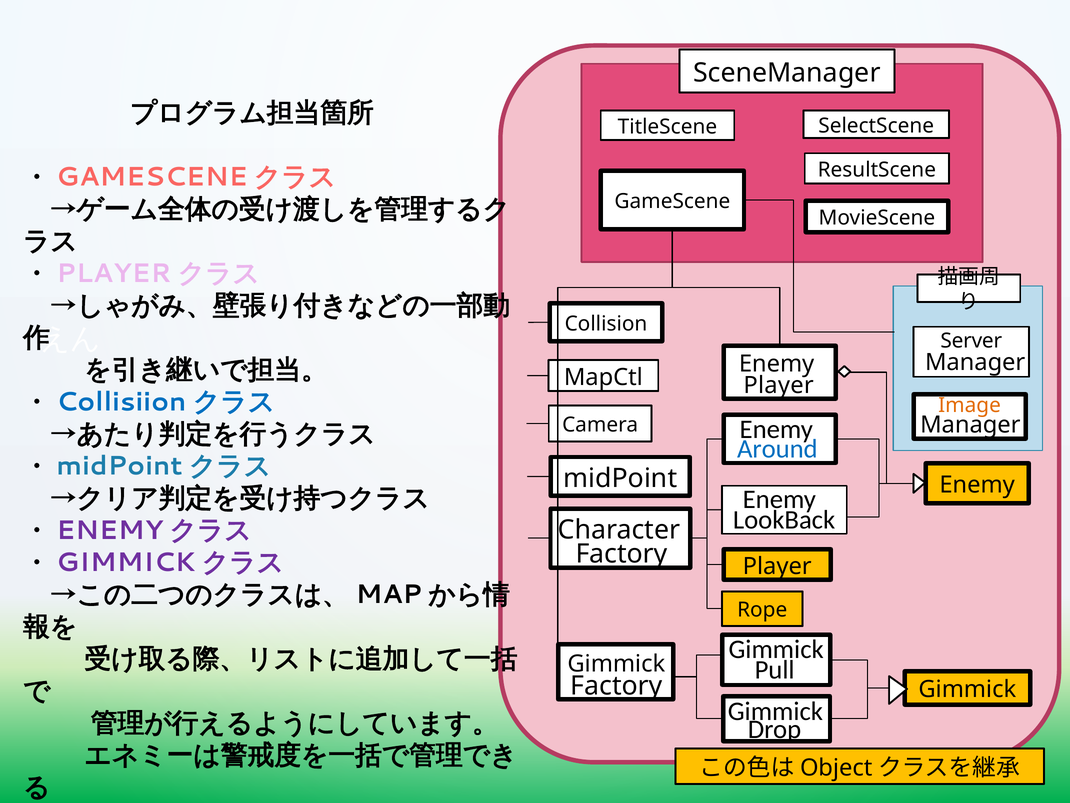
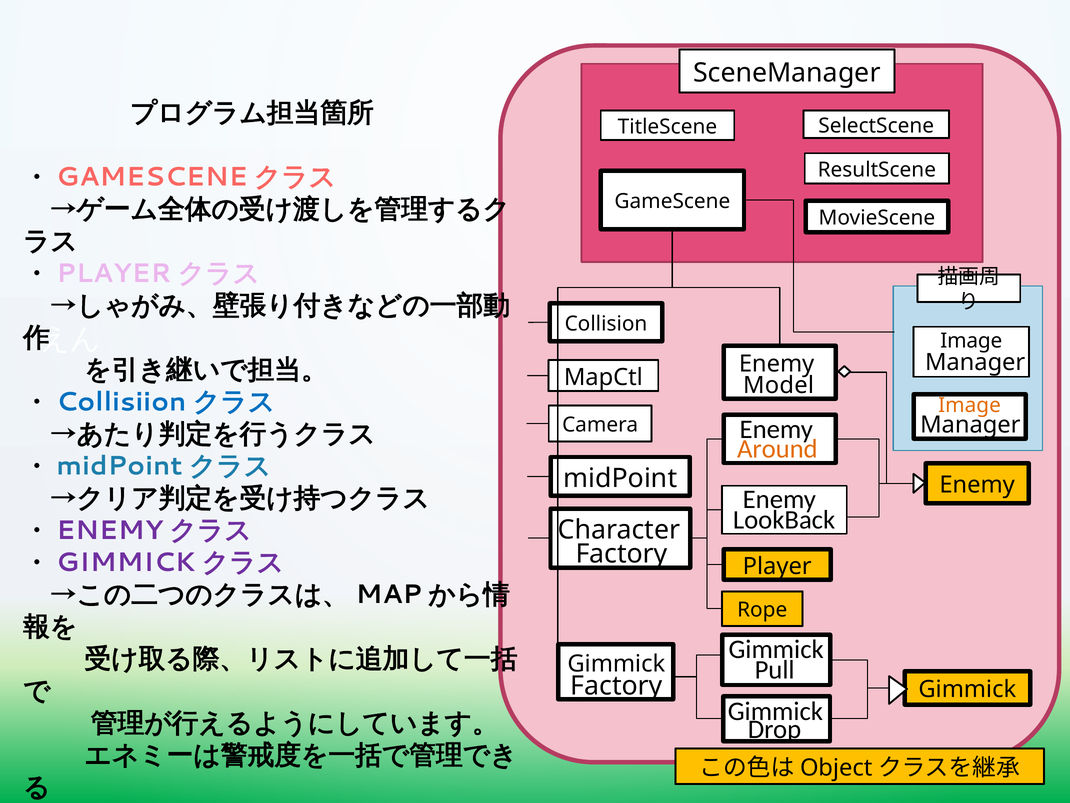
Server at (971, 340): Server -> Image
Player at (779, 385): Player -> Model
Around colour: blue -> orange
